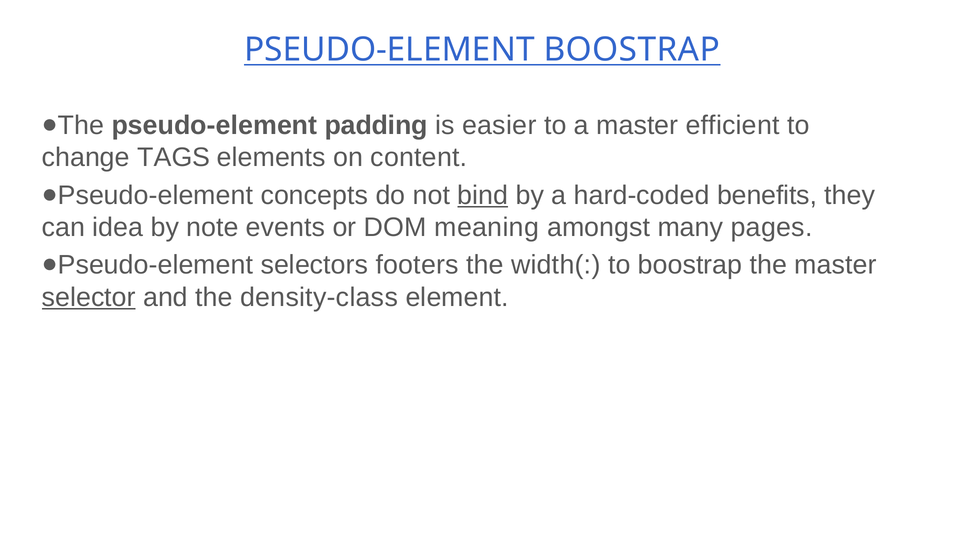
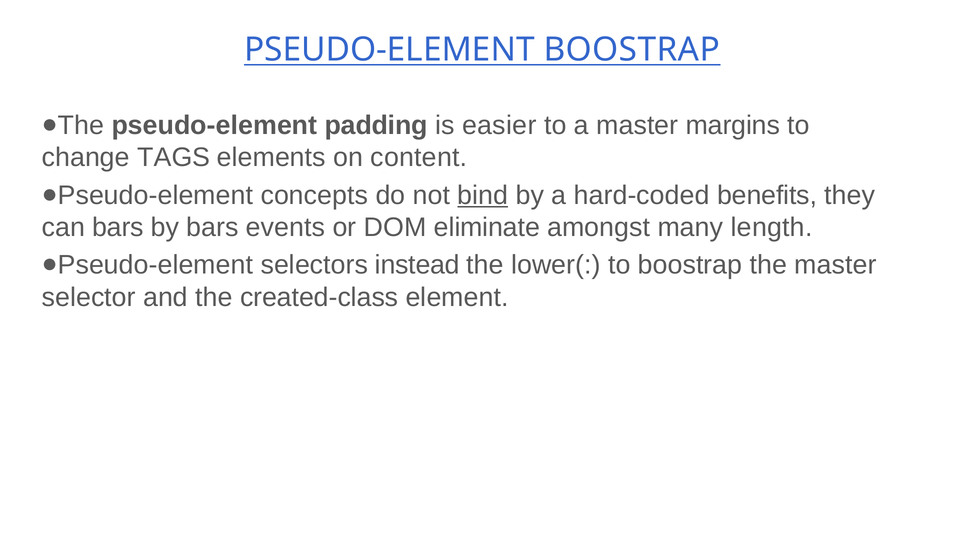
efficient: efficient -> margins
can idea: idea -> bars
by note: note -> bars
meaning: meaning -> eliminate
pages: pages -> length
footers: footers -> instead
width(: width( -> lower(
selector underline: present -> none
density-class: density-class -> created-class
